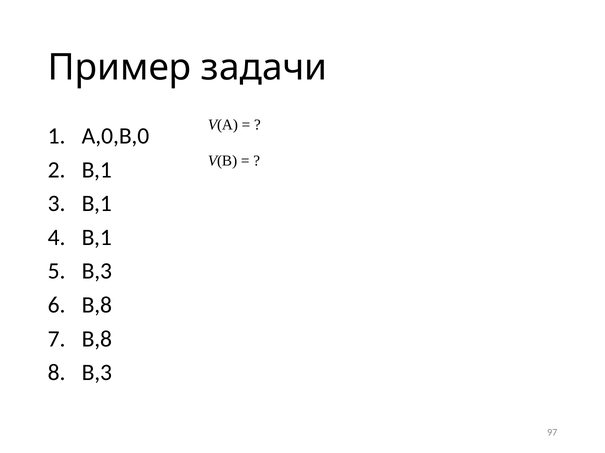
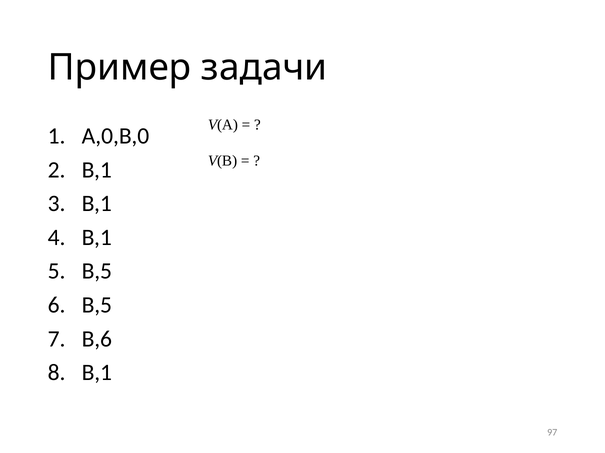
B,3 at (97, 272): B,3 -> B,5
B,8 at (97, 306): B,8 -> B,5
B,8 at (97, 339): B,8 -> B,6
B,3 at (97, 373): B,3 -> B,1
